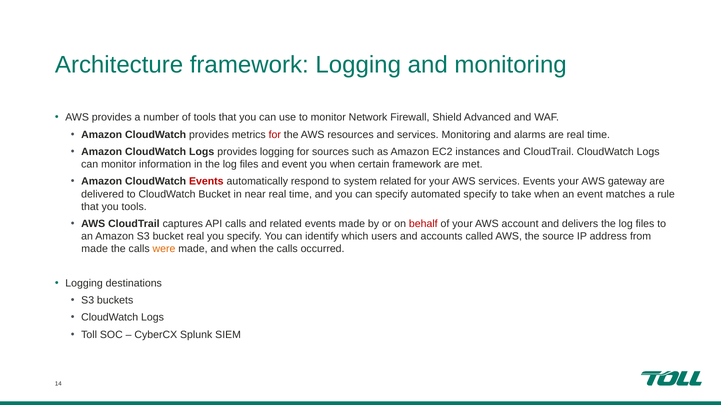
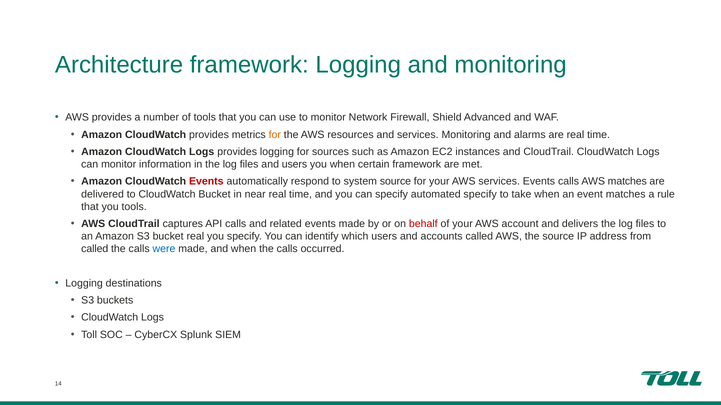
for at (275, 135) colour: red -> orange
and event: event -> users
system related: related -> source
Events your: your -> calls
AWS gateway: gateway -> matches
made at (95, 249): made -> called
were colour: orange -> blue
